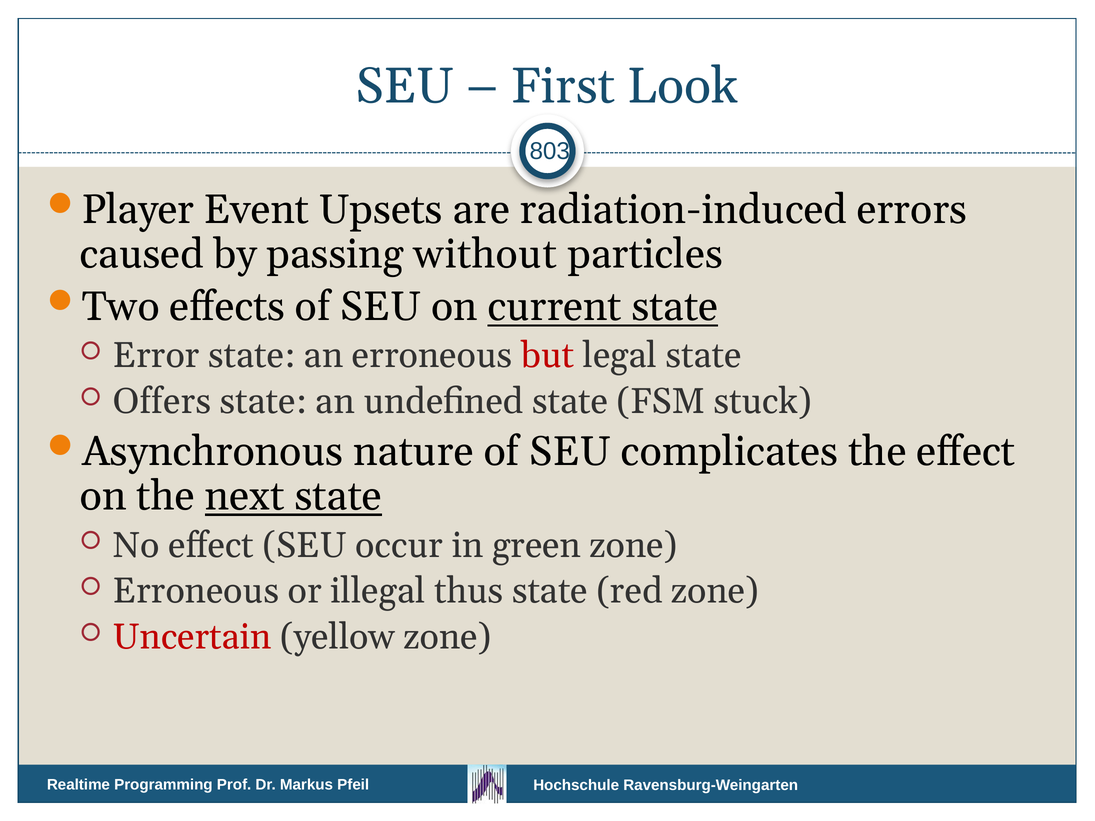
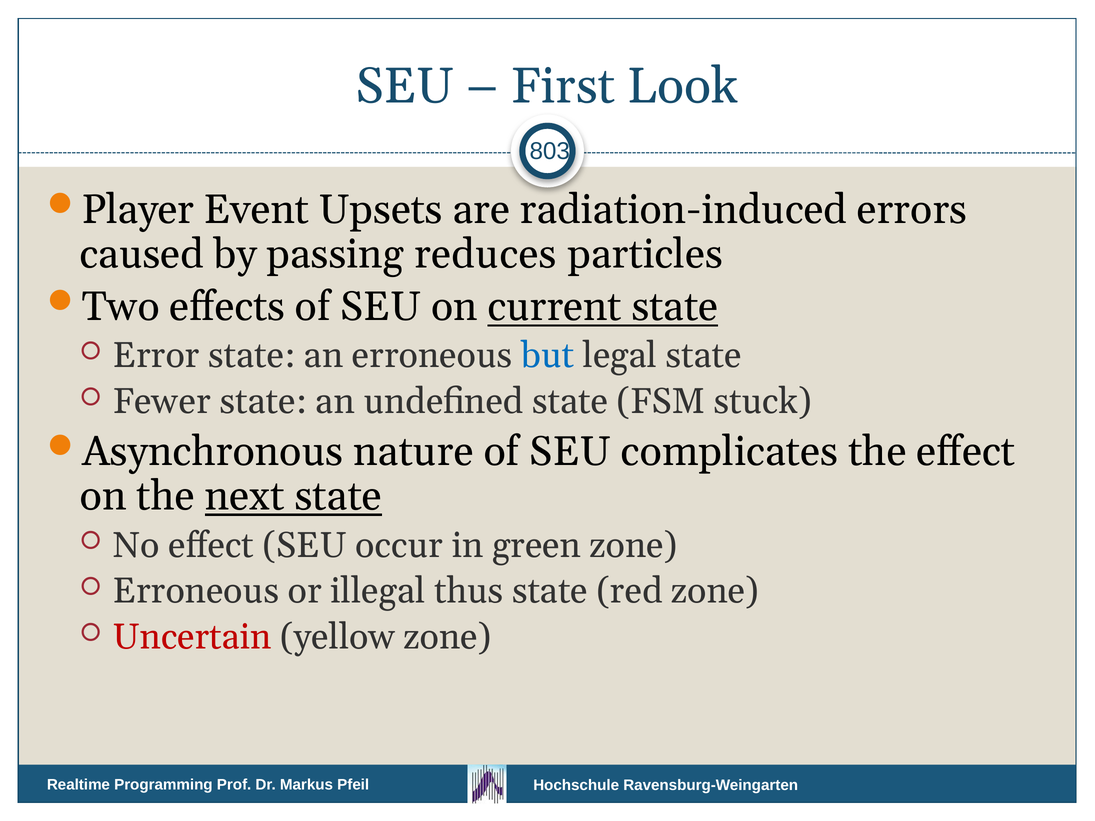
without: without -> reduces
but colour: red -> blue
Offers: Offers -> Fewer
